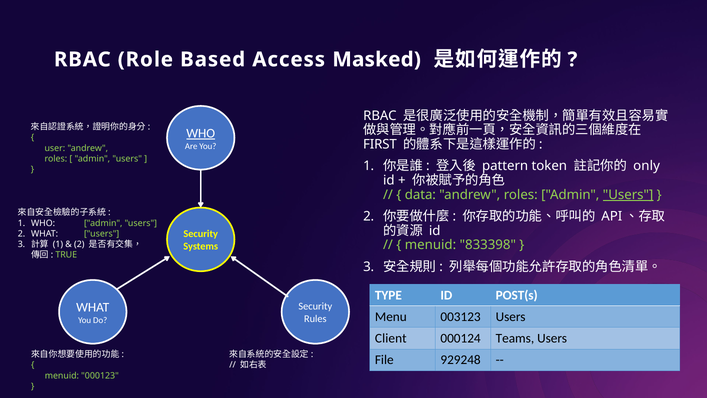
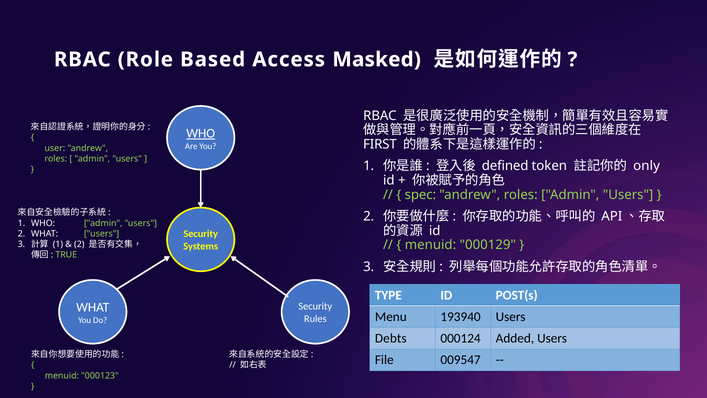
pattern: pattern -> defined
data: data -> spec
Users at (628, 195) underline: present -> none
833398: 833398 -> 000129
003123: 003123 -> 193940
Client: Client -> Debts
Teams: Teams -> Added
929248: 929248 -> 009547
